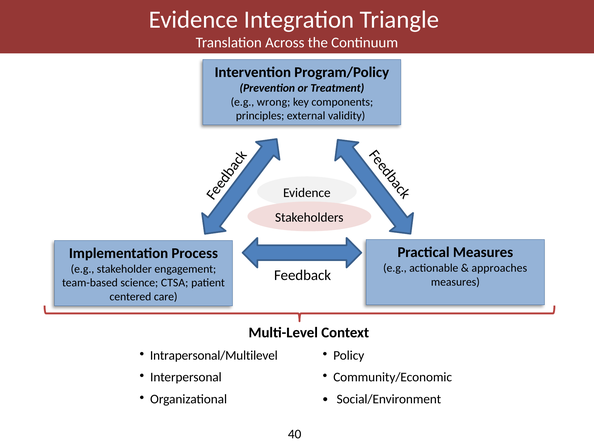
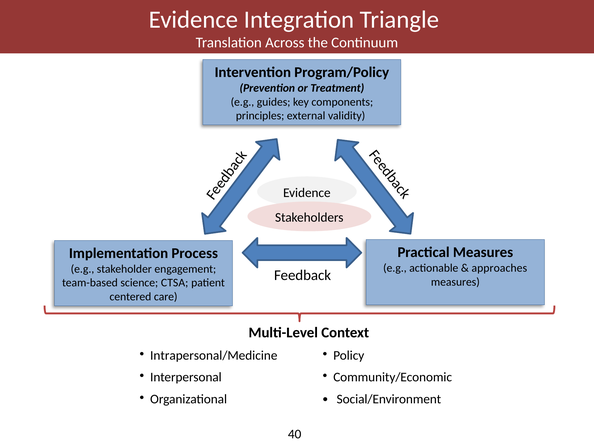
wrong: wrong -> guides
Intrapersonal/Multilevel: Intrapersonal/Multilevel -> Intrapersonal/Medicine
